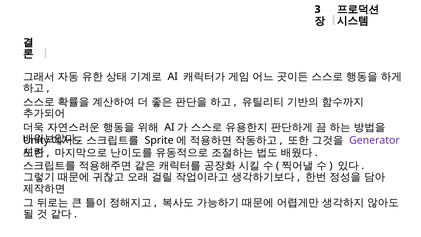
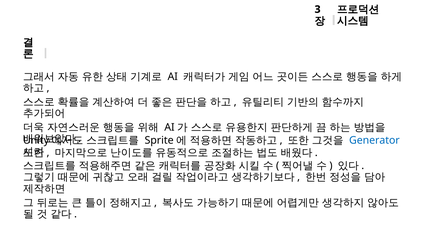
Generator colour: purple -> blue
